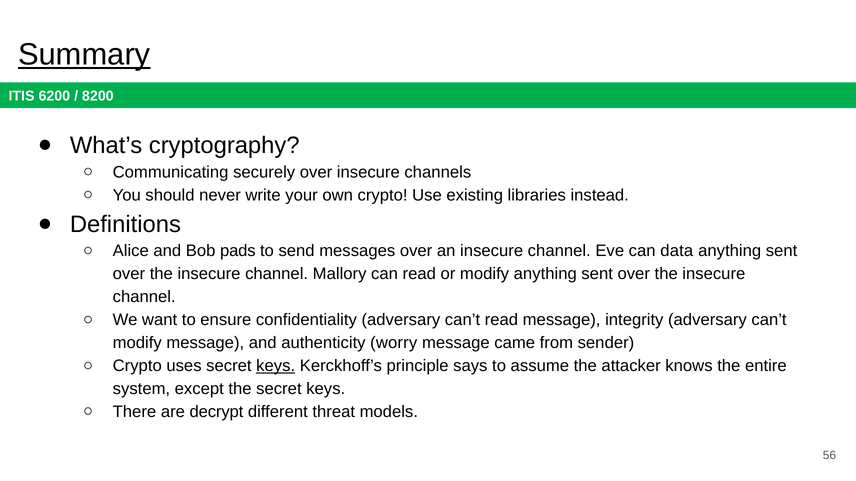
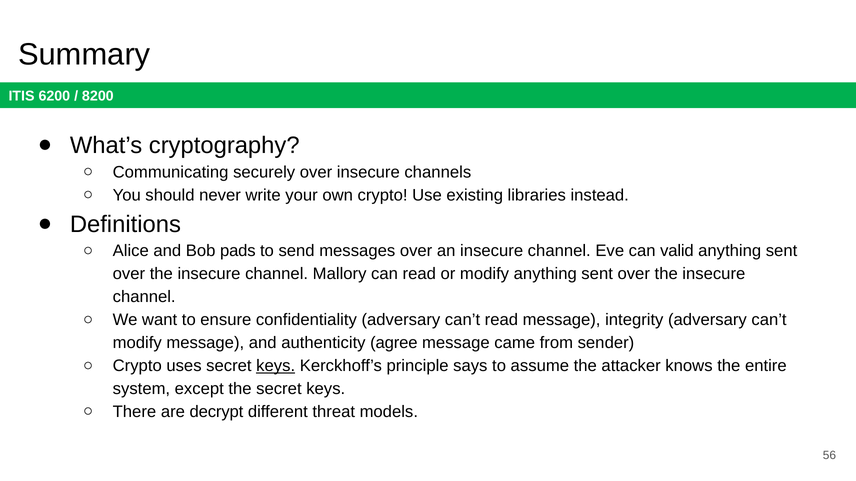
Summary underline: present -> none
data: data -> valid
worry: worry -> agree
